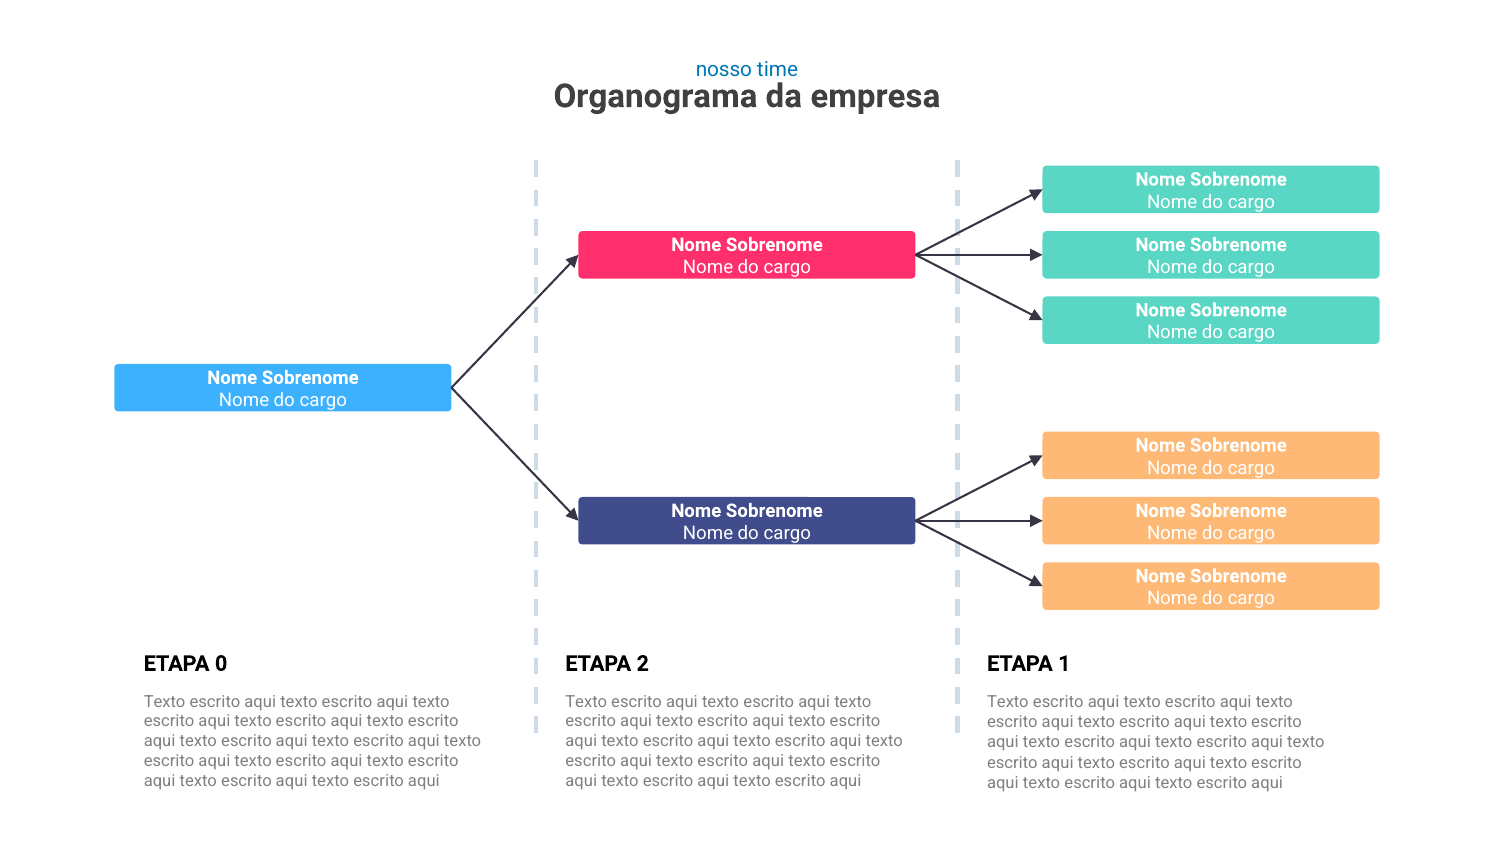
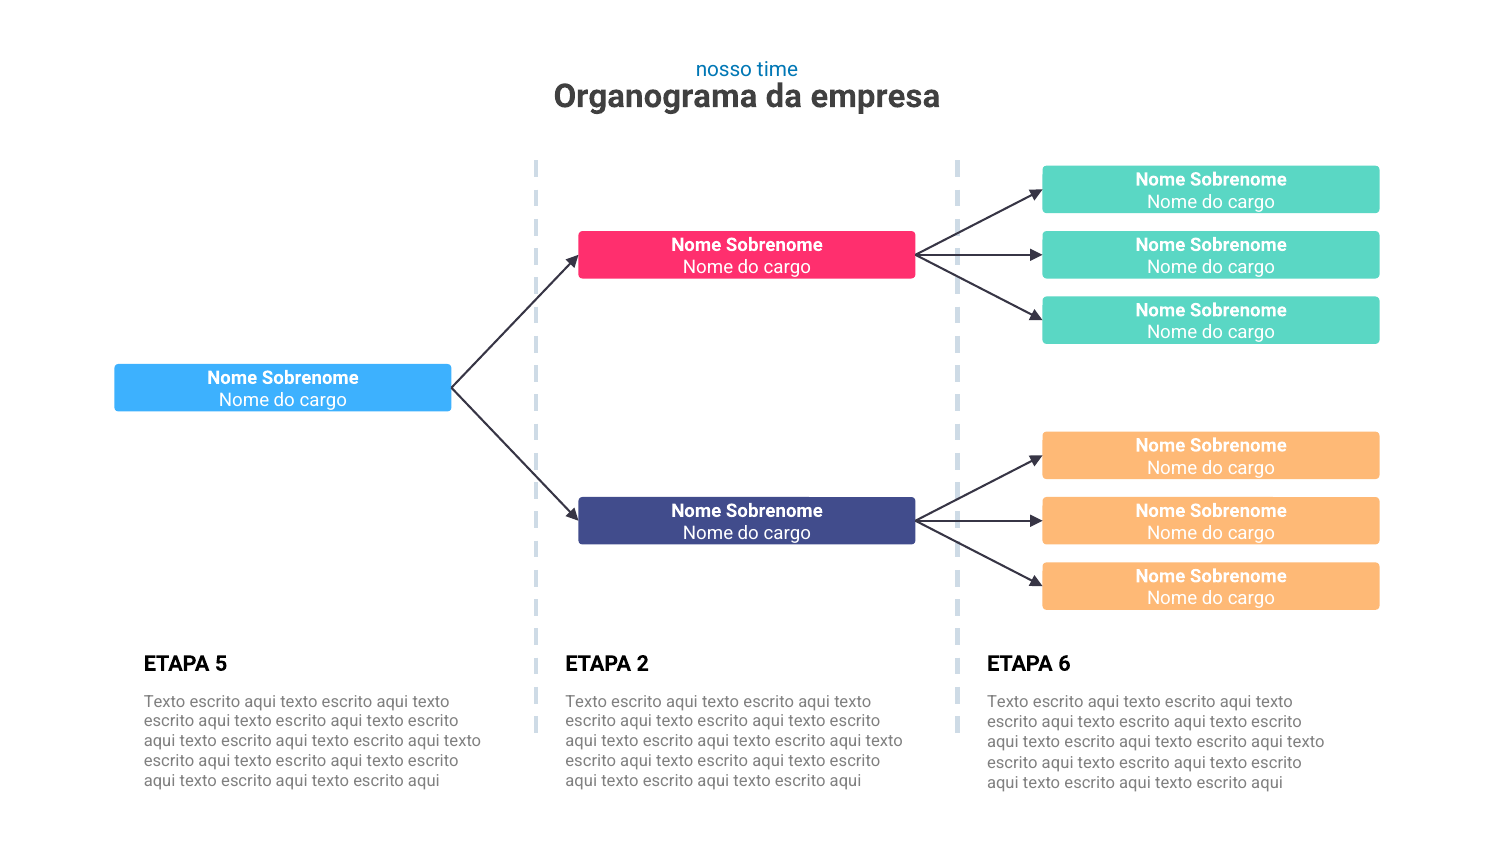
0: 0 -> 5
1: 1 -> 6
